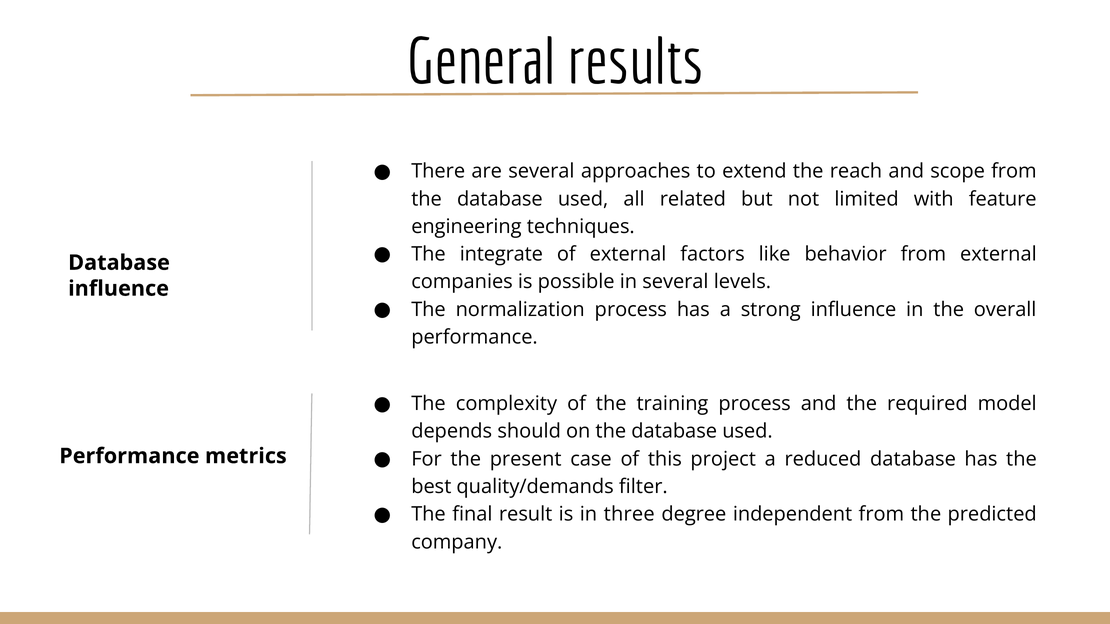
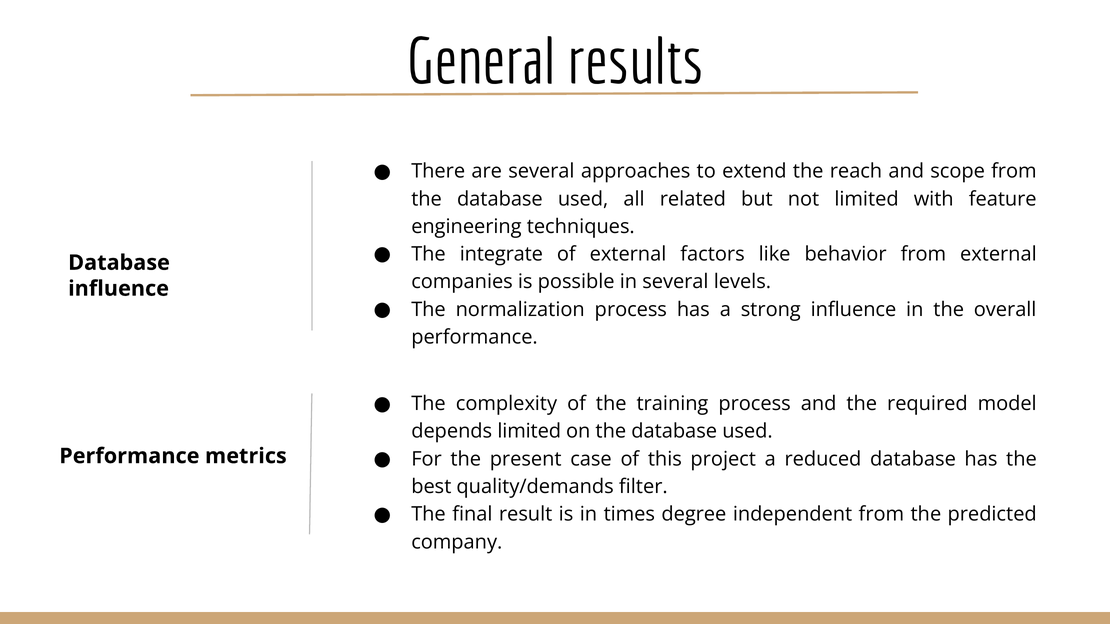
depends should: should -> limited
three: three -> times
